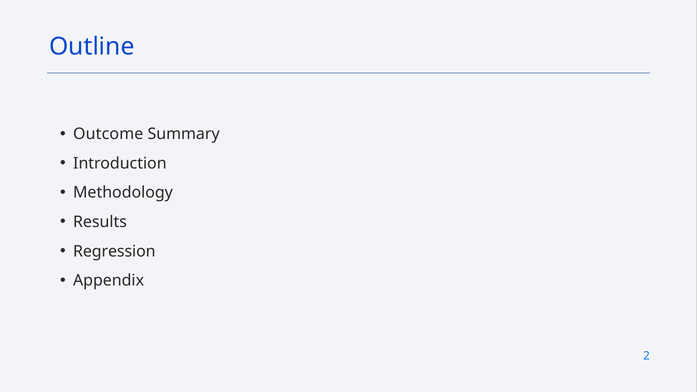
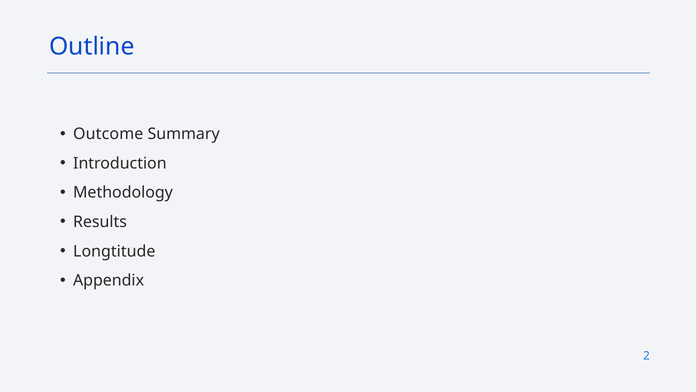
Regression: Regression -> Longtitude
